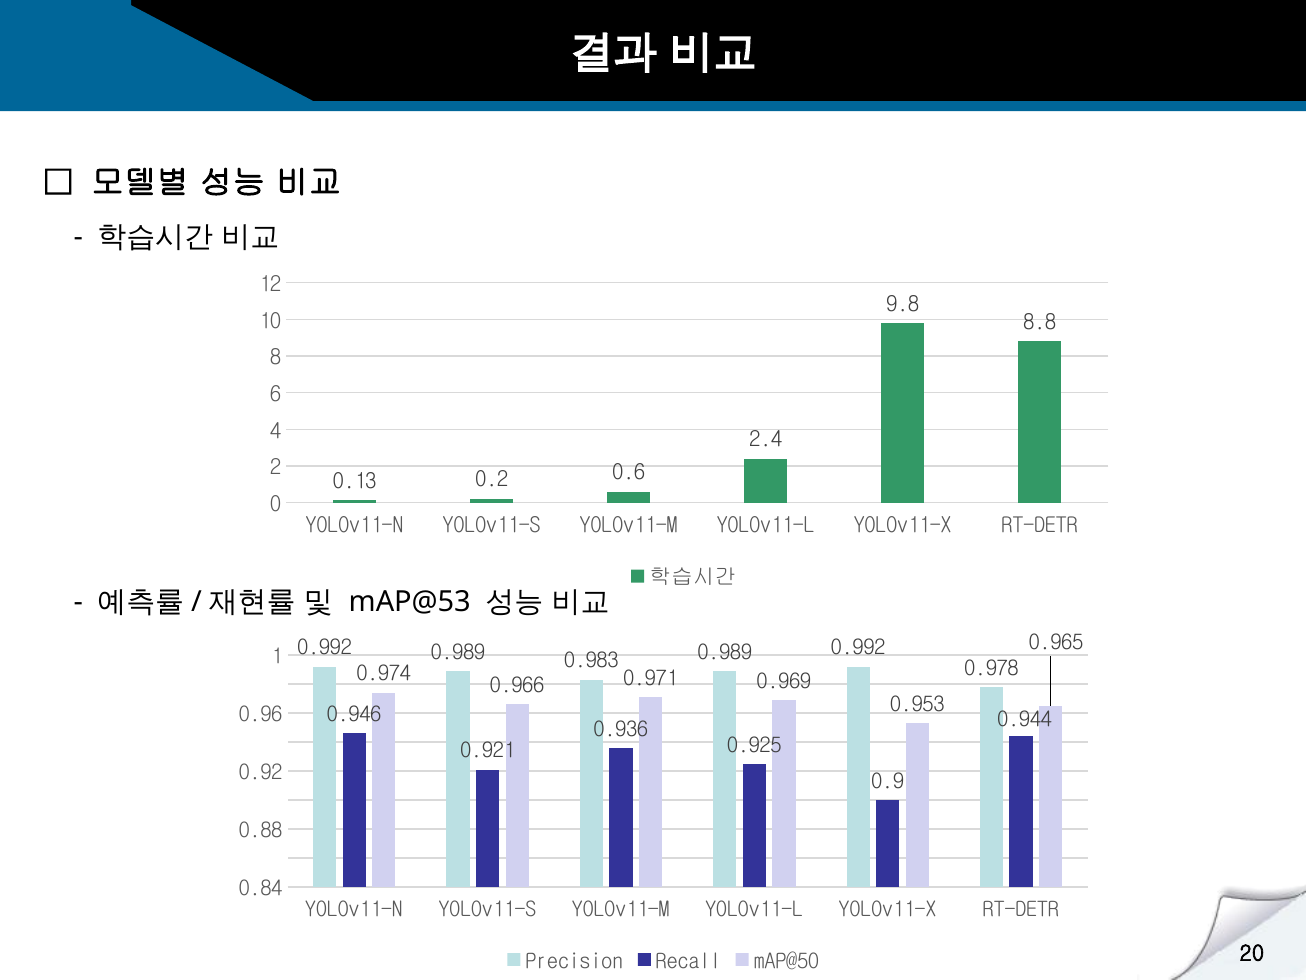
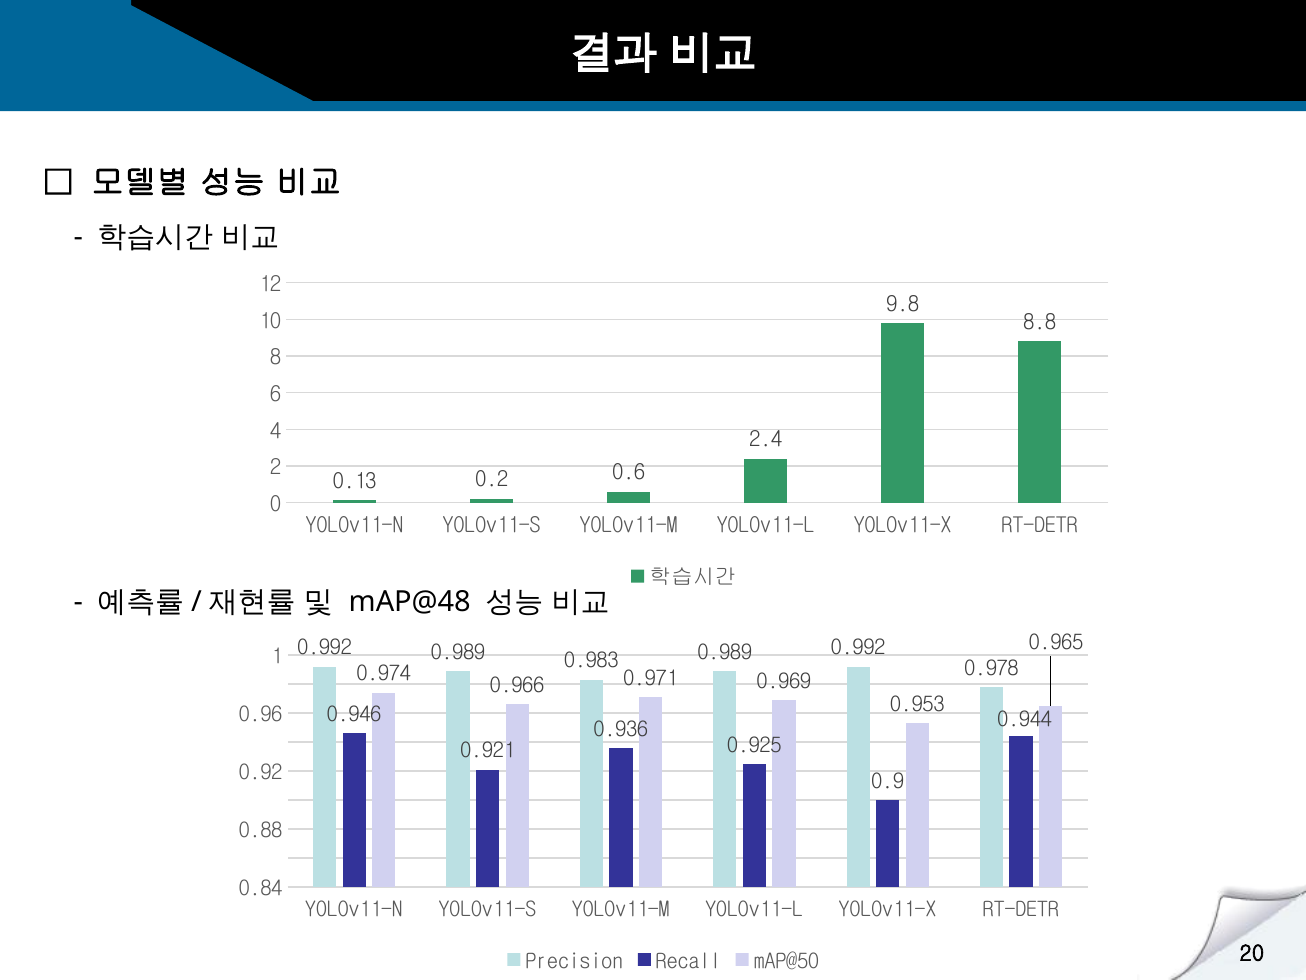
mAP@53: mAP@53 -> mAP@48
